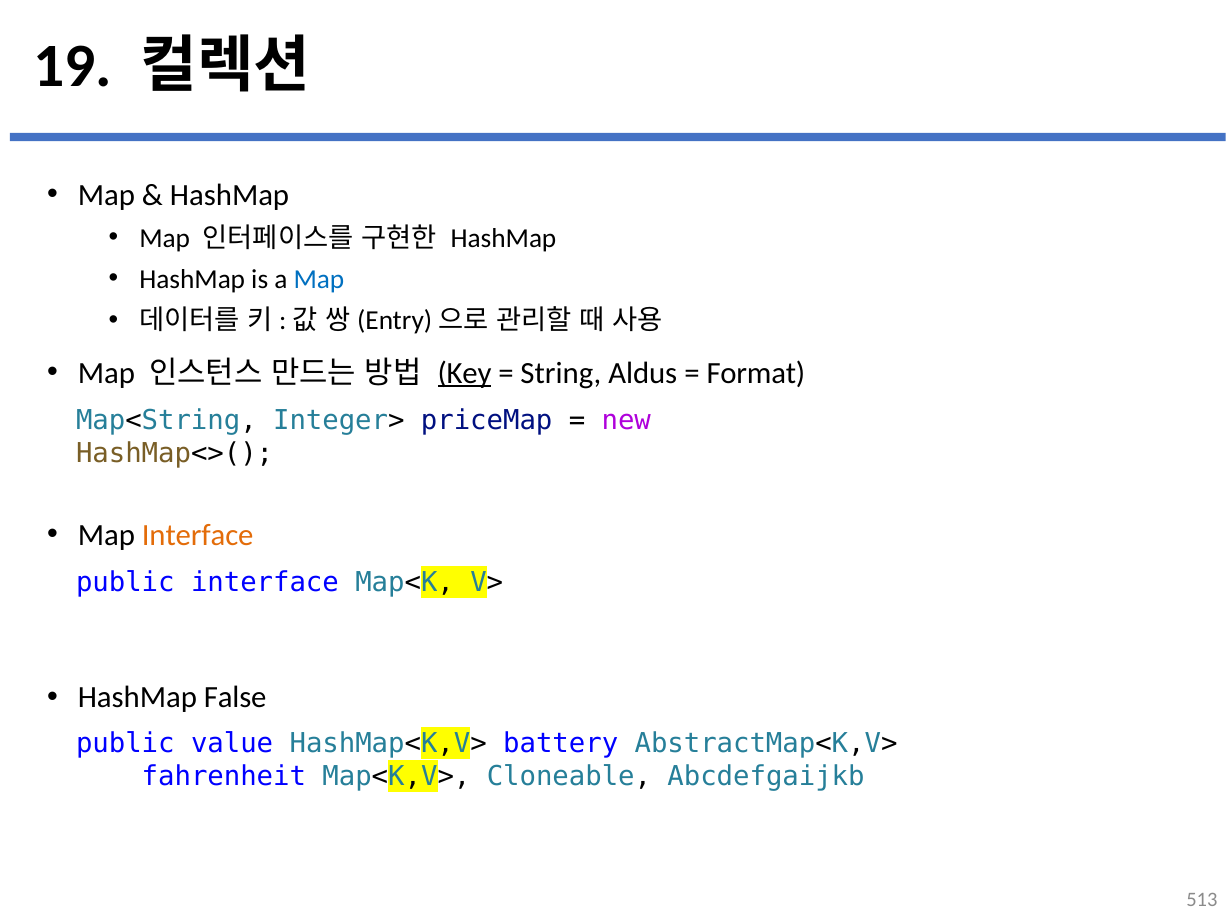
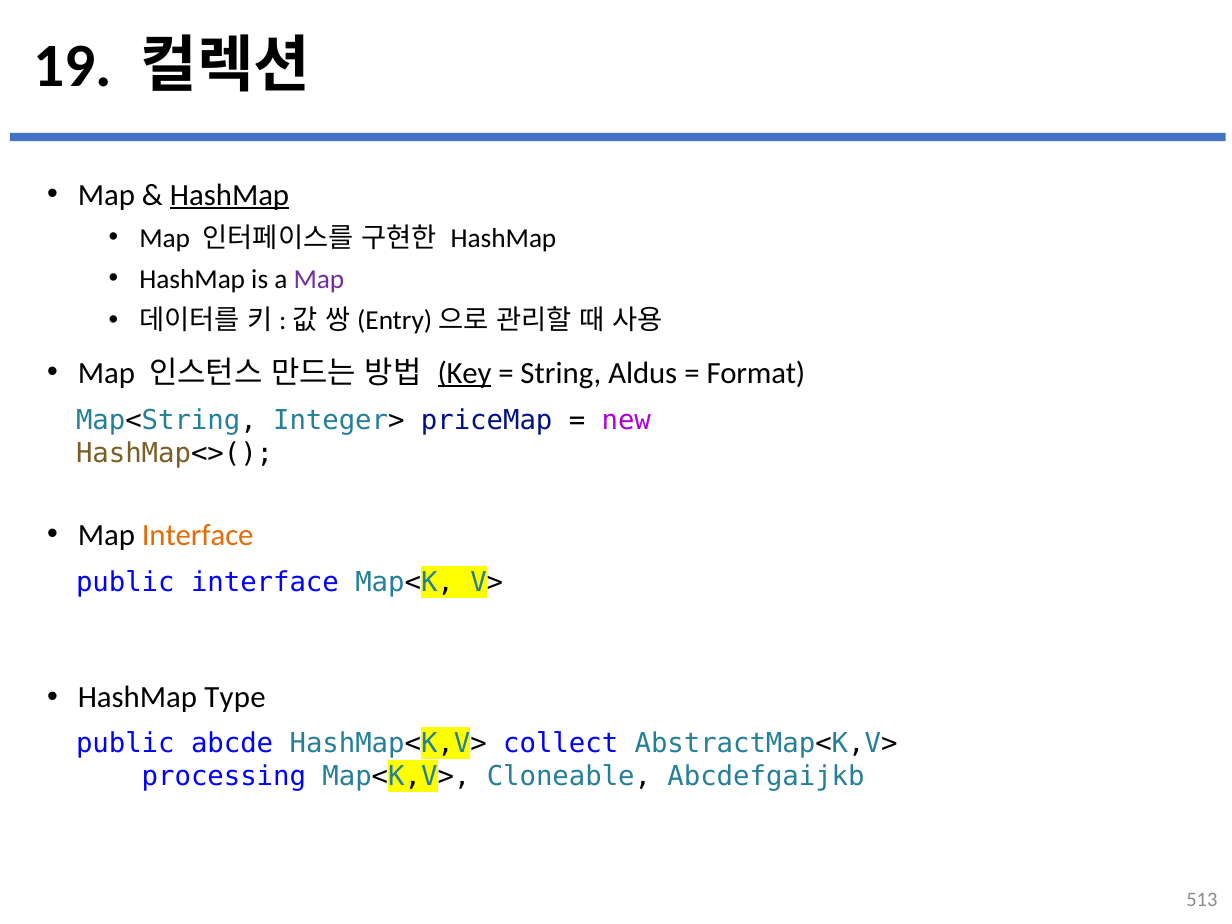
HashMap at (230, 195) underline: none -> present
Map at (319, 279) colour: blue -> purple
False: False -> Type
value: value -> abcde
battery: battery -> collect
fahrenheit: fahrenheit -> processing
